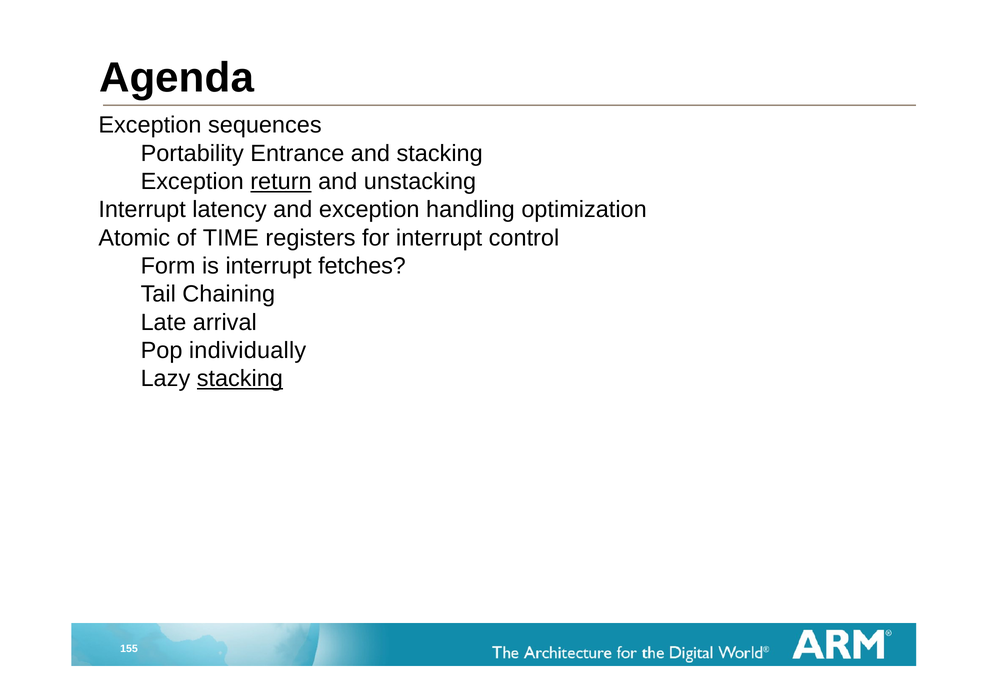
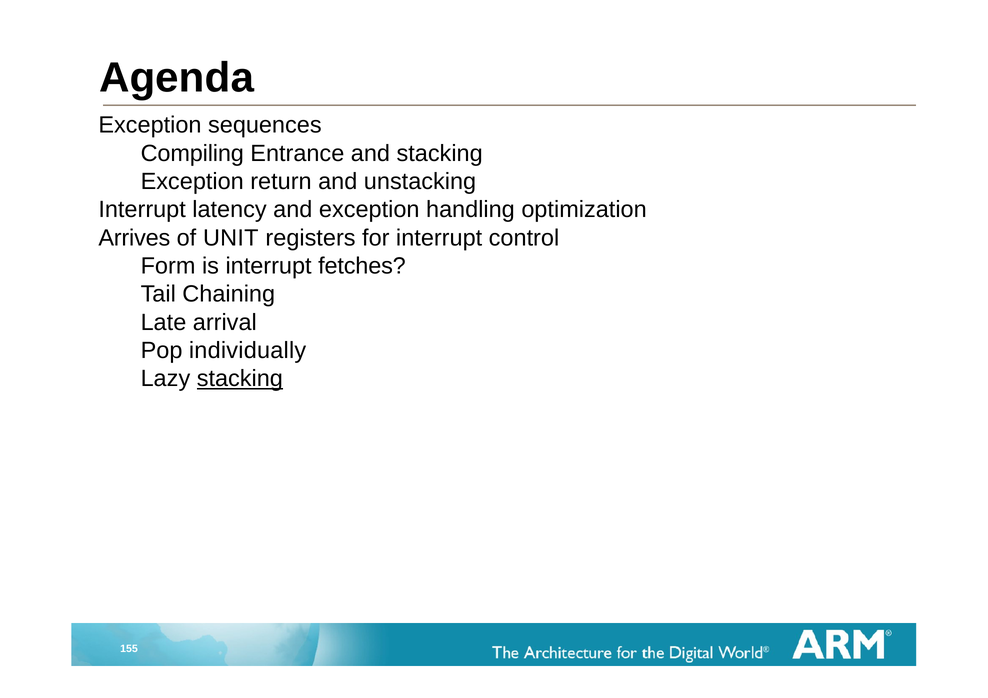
Portability: Portability -> Compiling
return underline: present -> none
Atomic: Atomic -> Arrives
TIME: TIME -> UNIT
